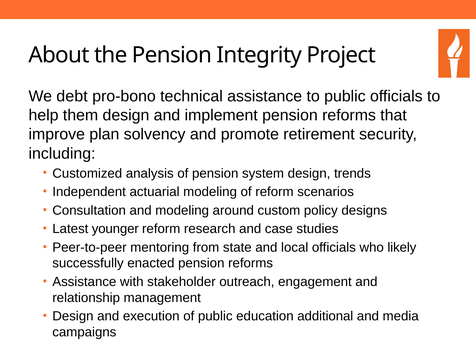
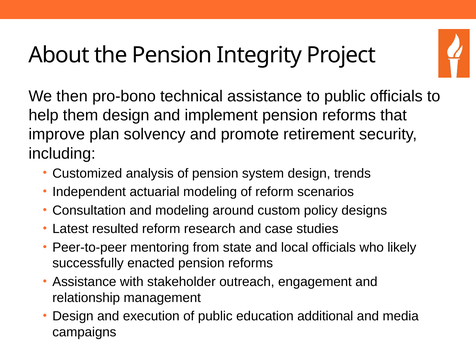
debt: debt -> then
younger: younger -> resulted
